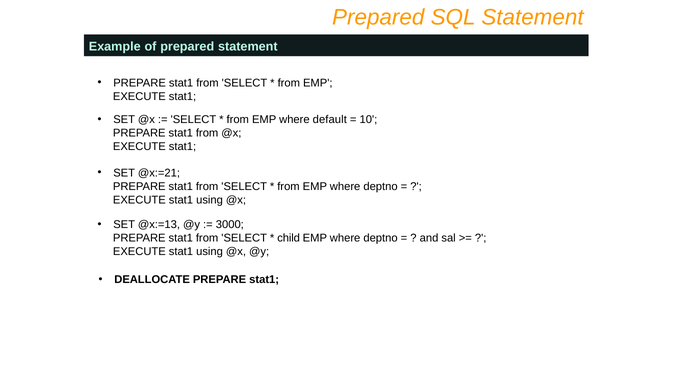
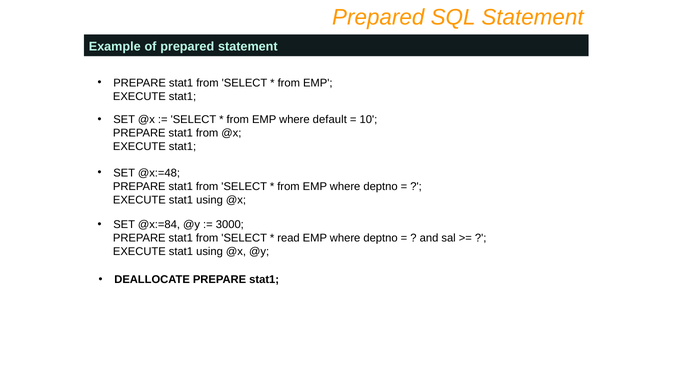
@x:=21: @x:=21 -> @x:=48
@x:=13: @x:=13 -> @x:=84
child: child -> read
